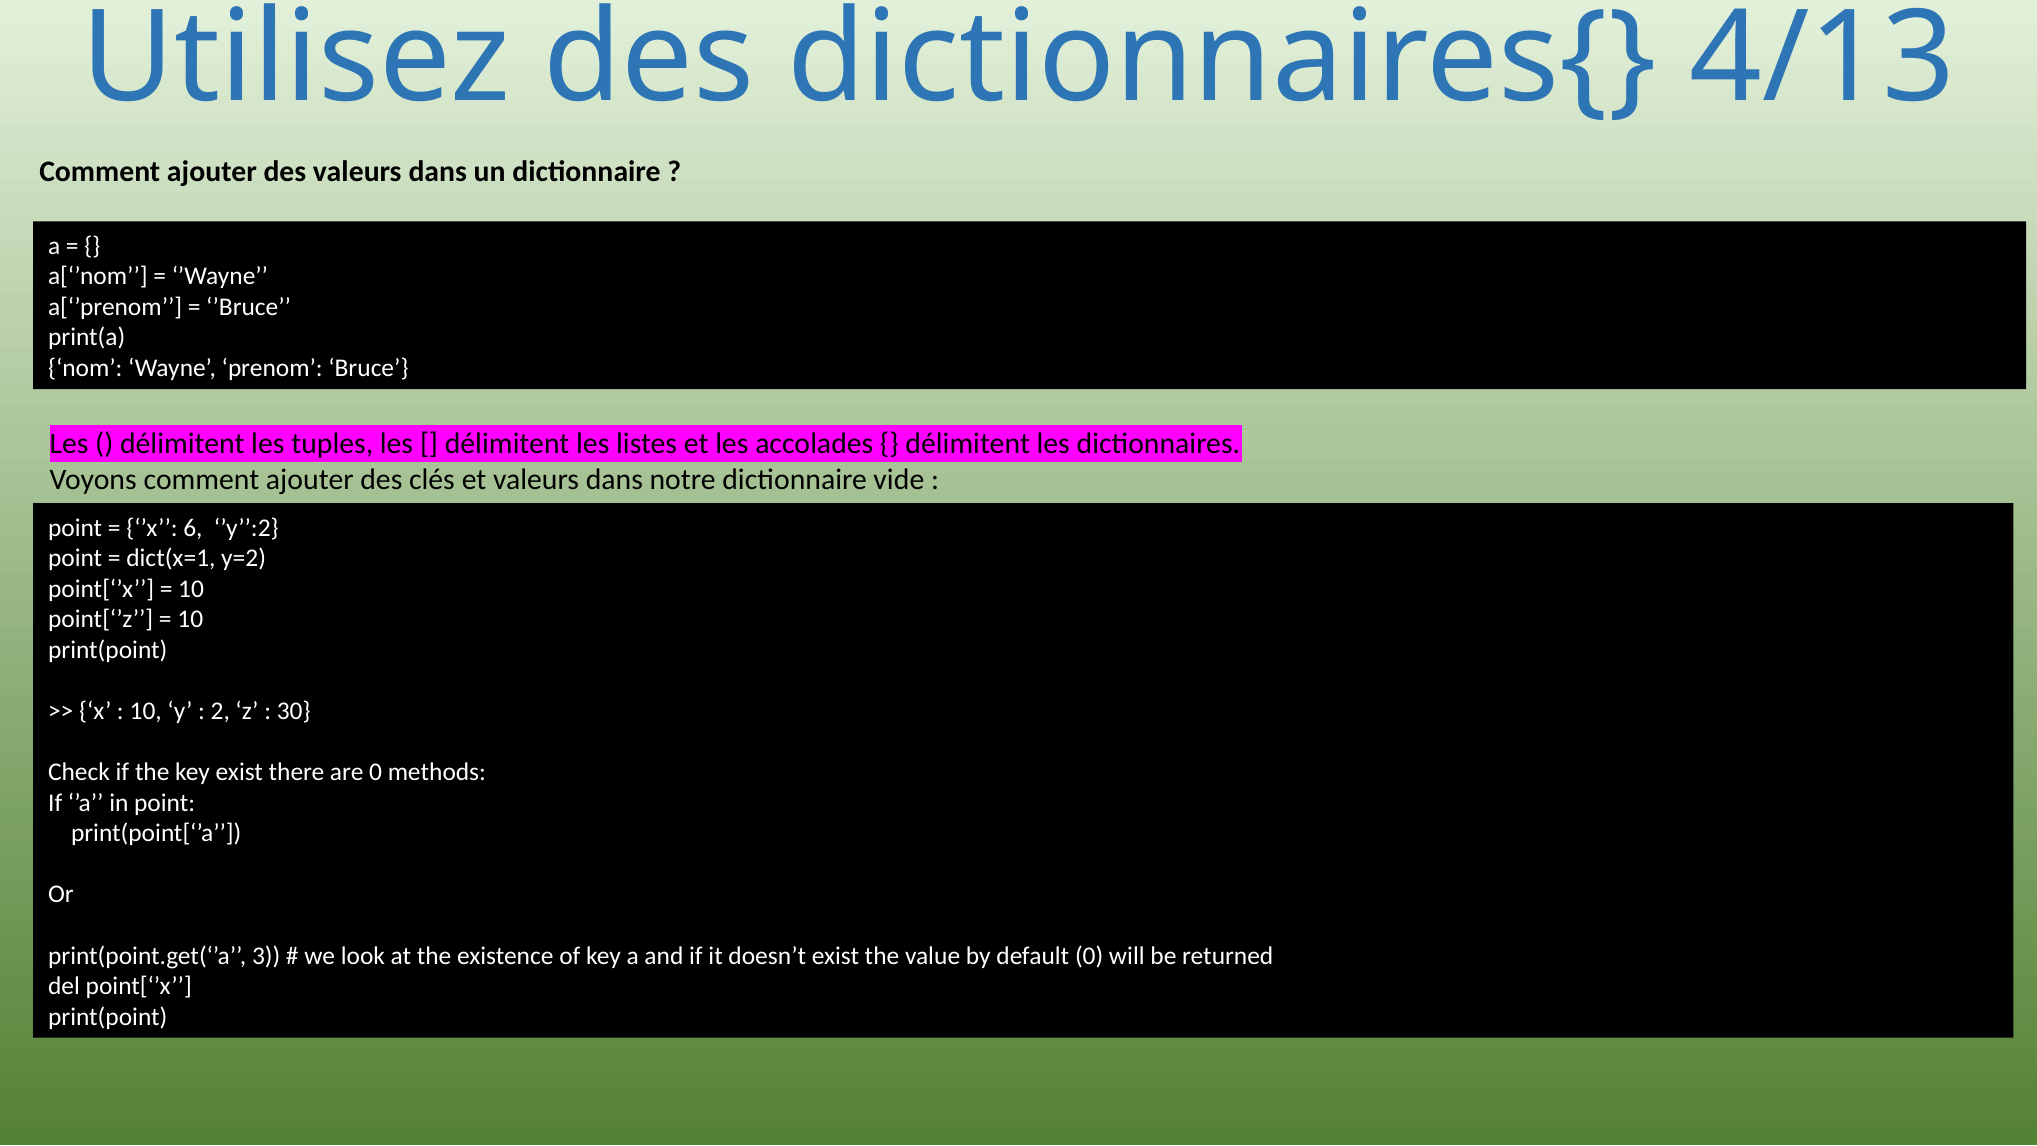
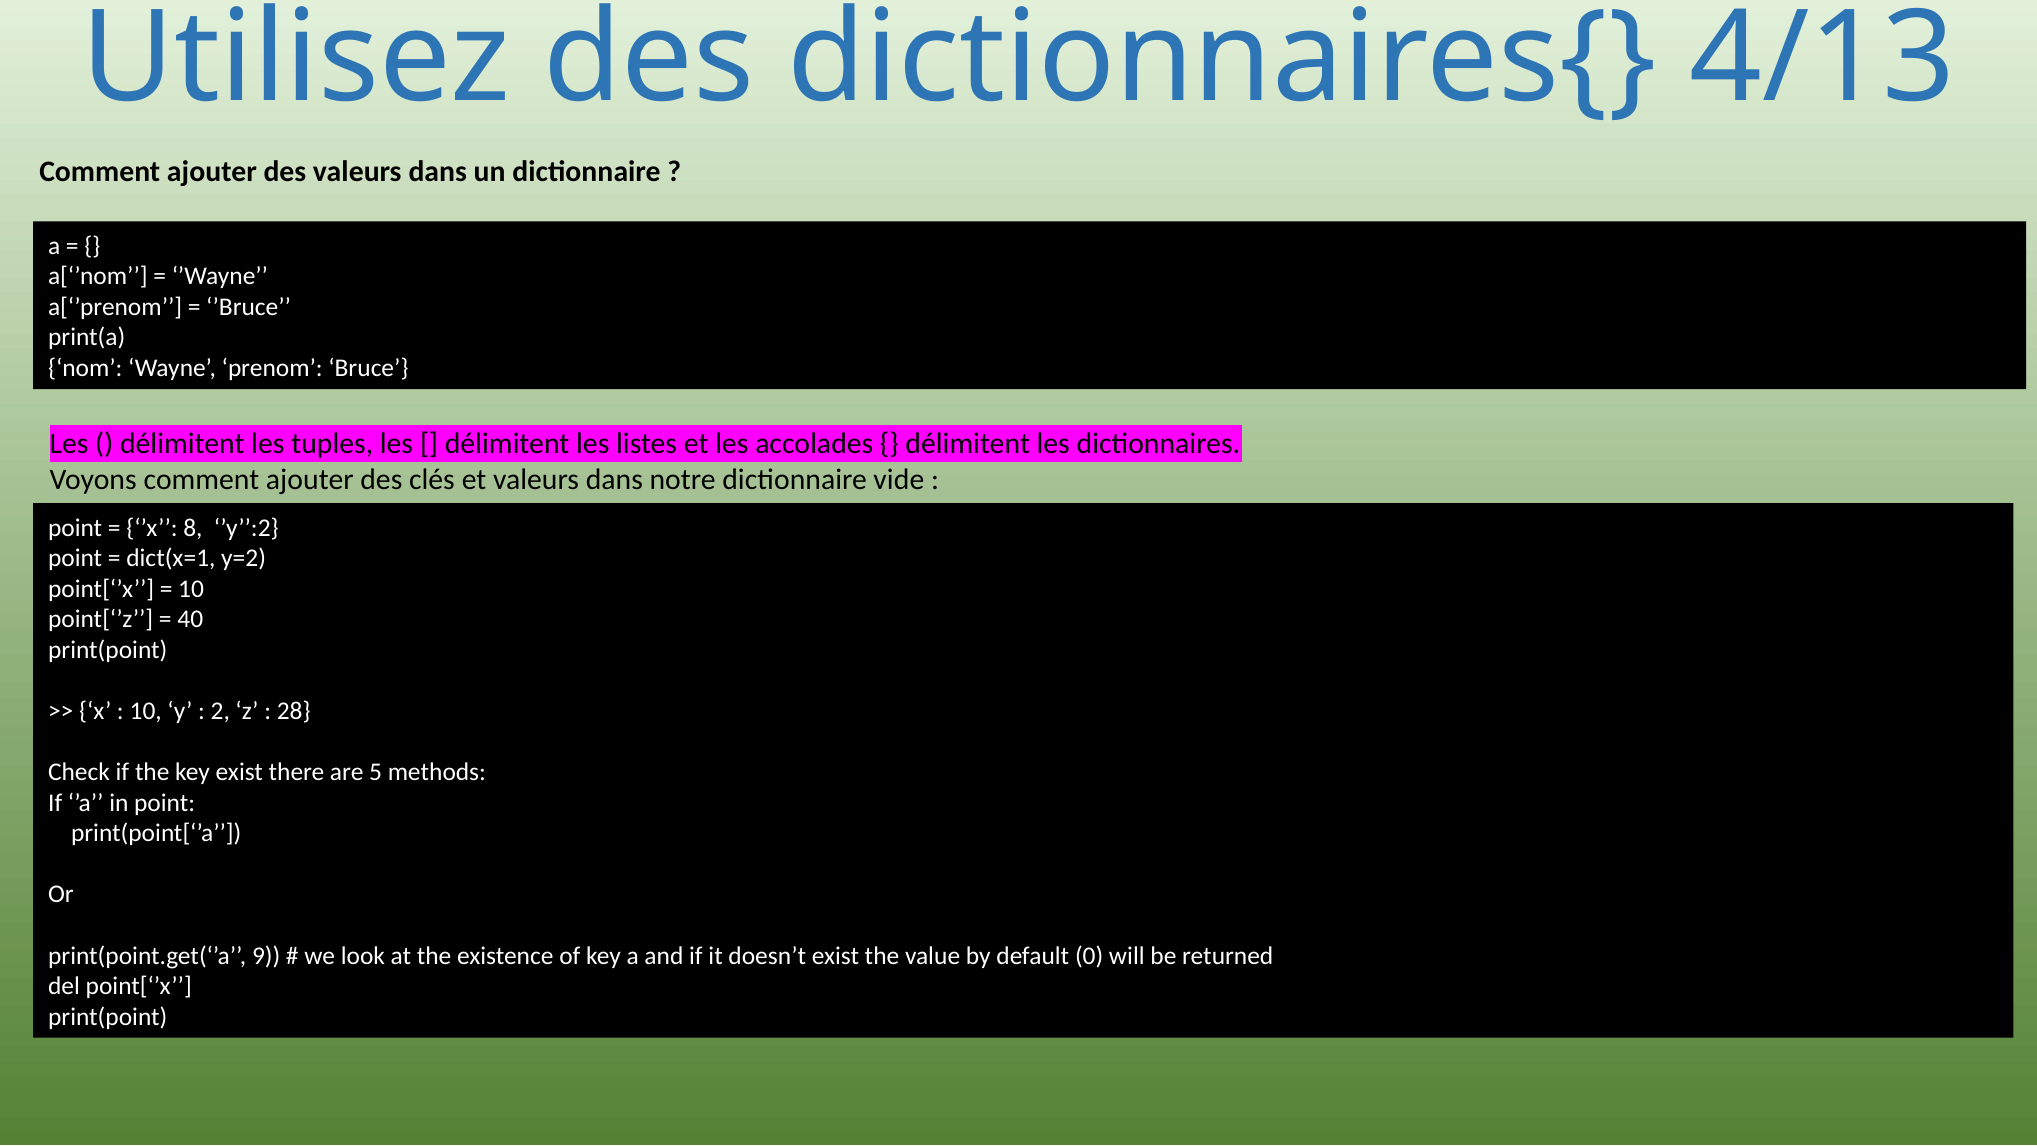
6: 6 -> 8
10 at (190, 619): 10 -> 40
30: 30 -> 28
are 0: 0 -> 5
3: 3 -> 9
